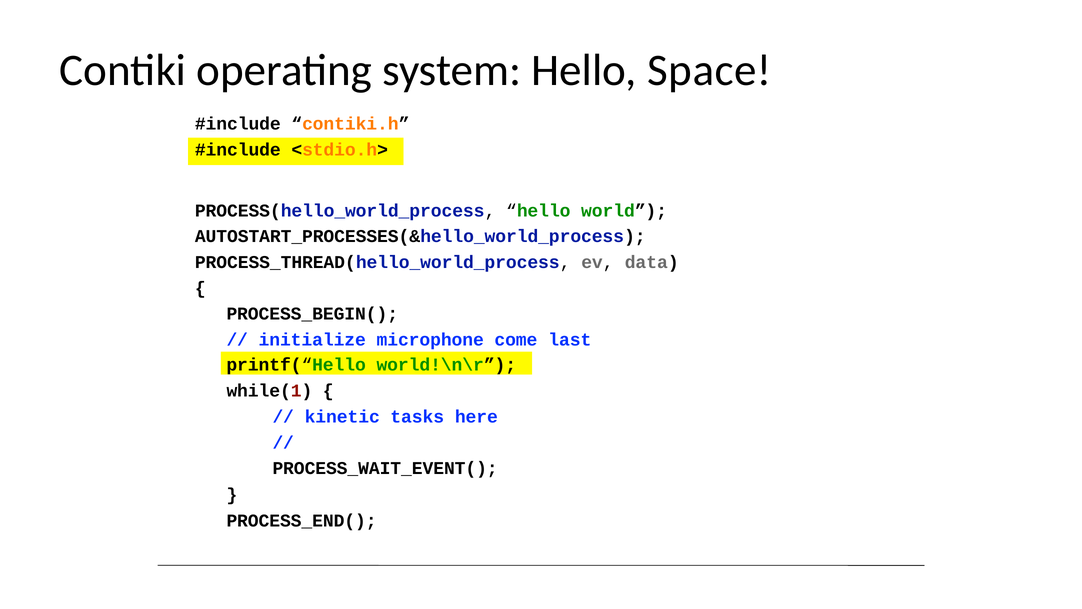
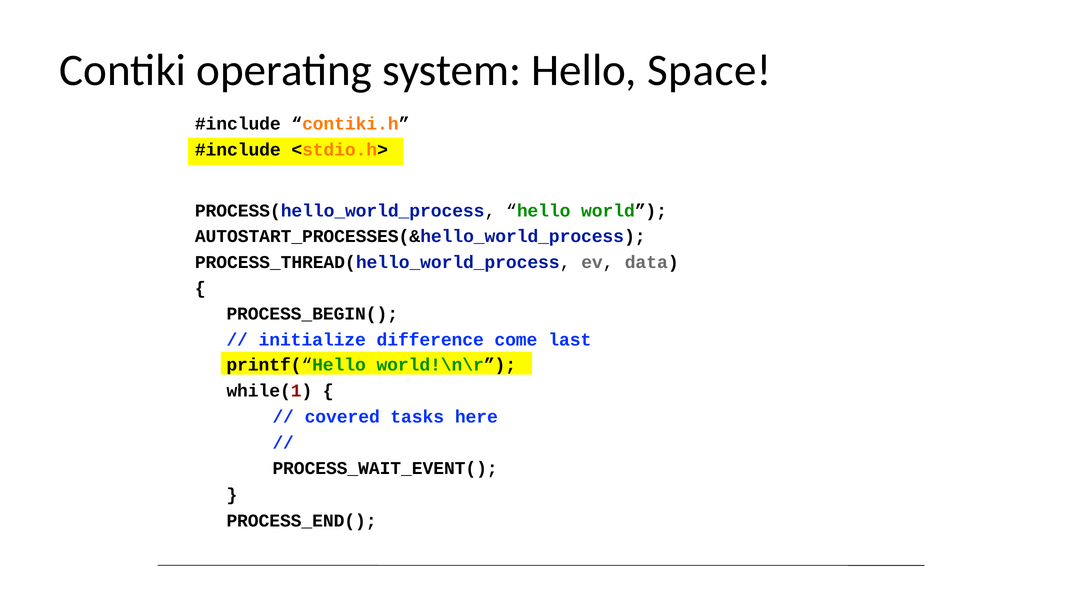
microphone: microphone -> difference
kinetic: kinetic -> covered
